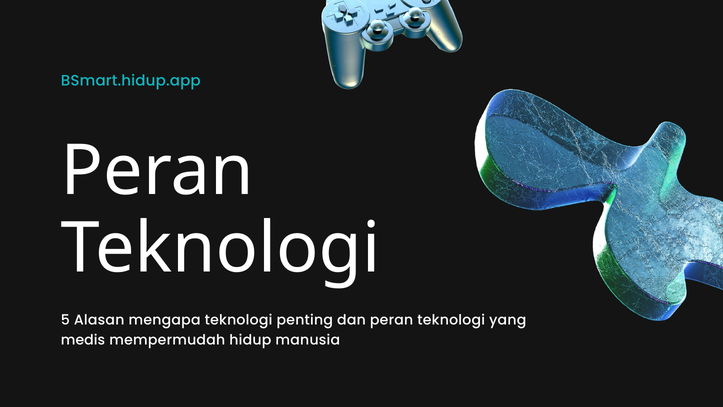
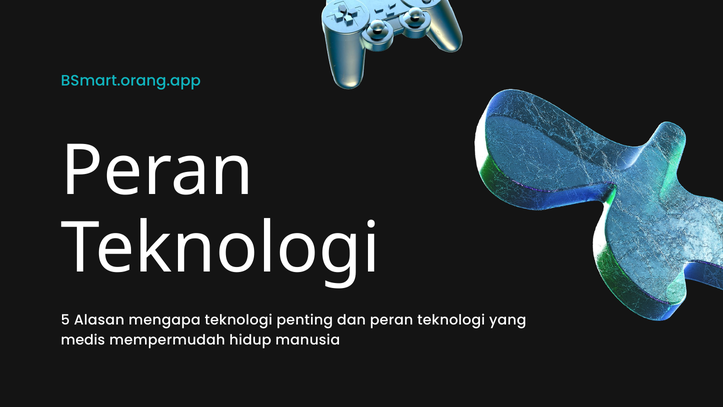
BSmart.hidup.app: BSmart.hidup.app -> BSmart.orang.app
